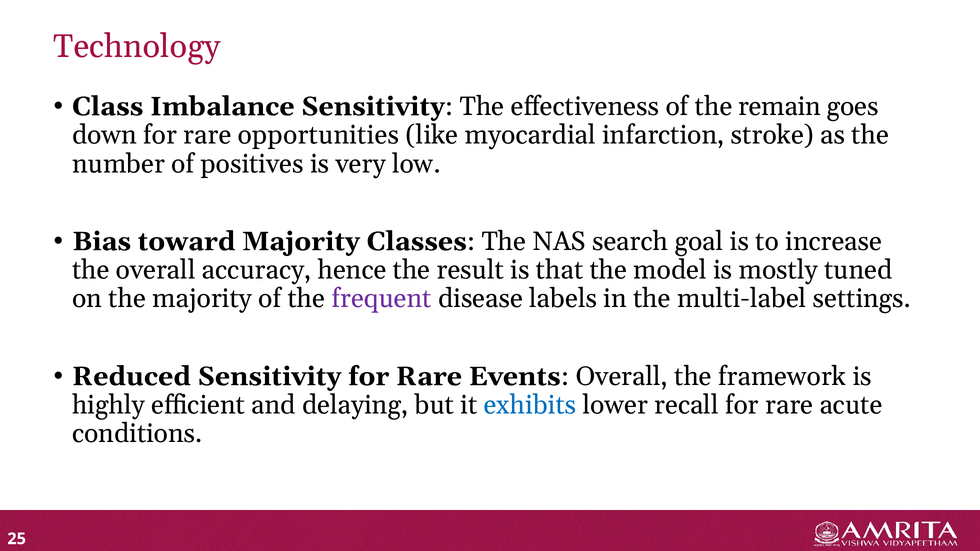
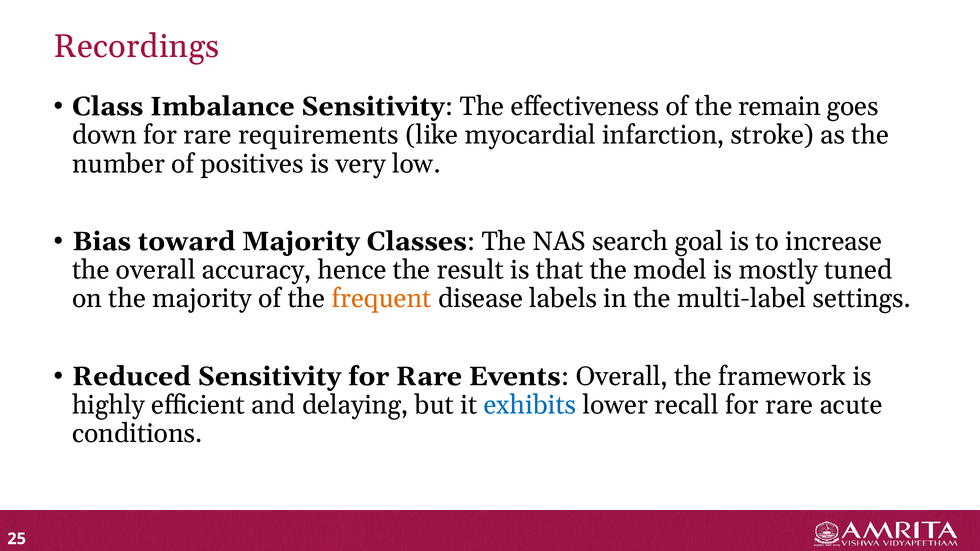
Technology: Technology -> Recordings
opportunities: opportunities -> requirements
frequent colour: purple -> orange
